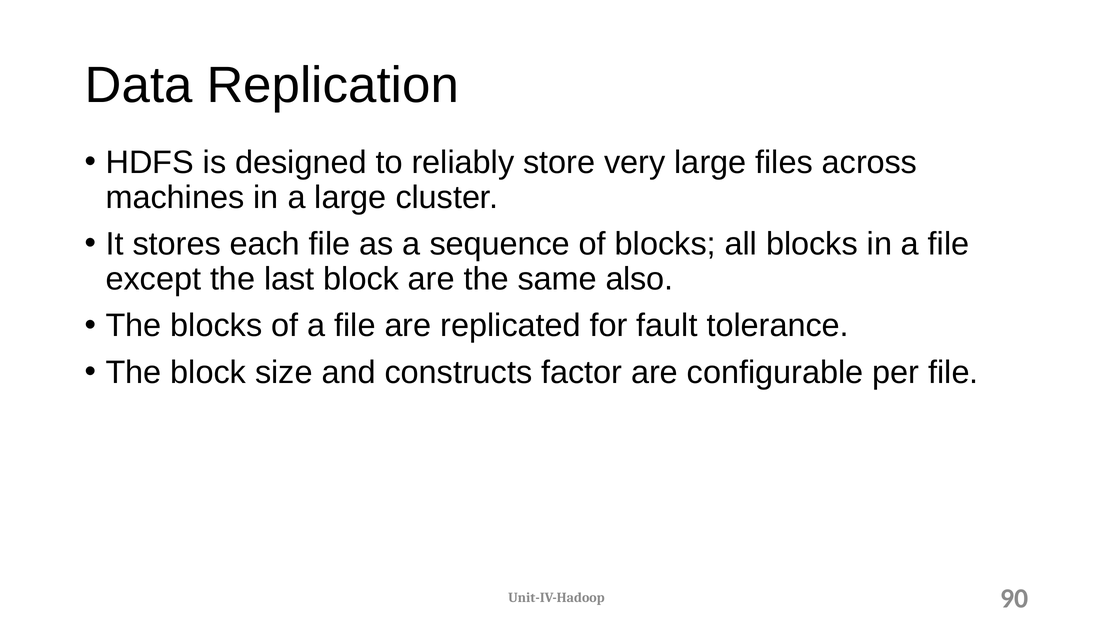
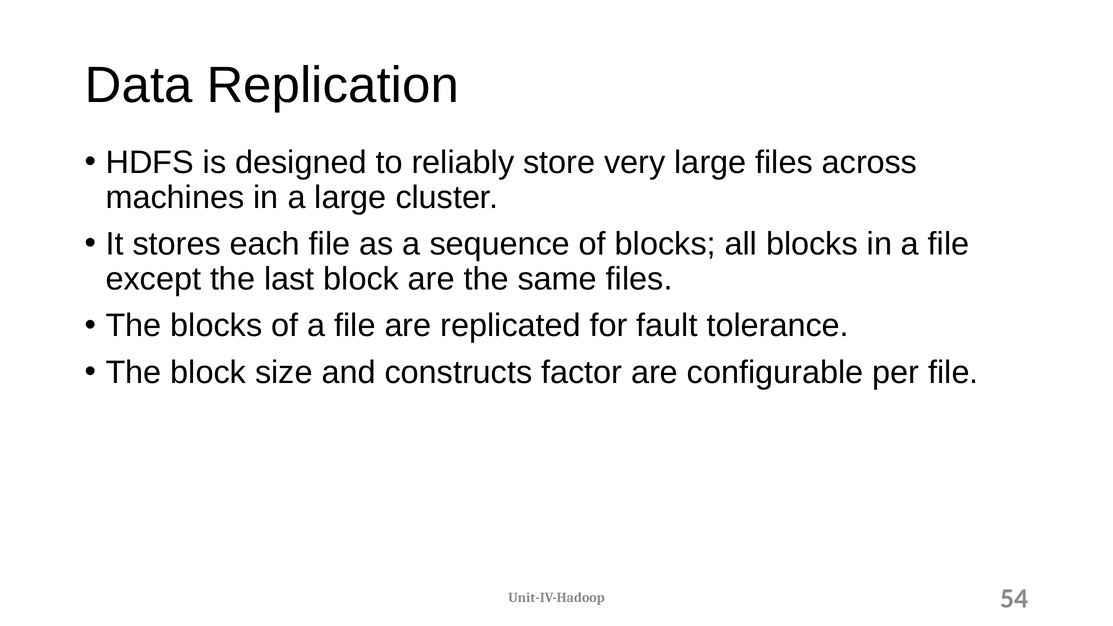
same also: also -> files
90: 90 -> 54
